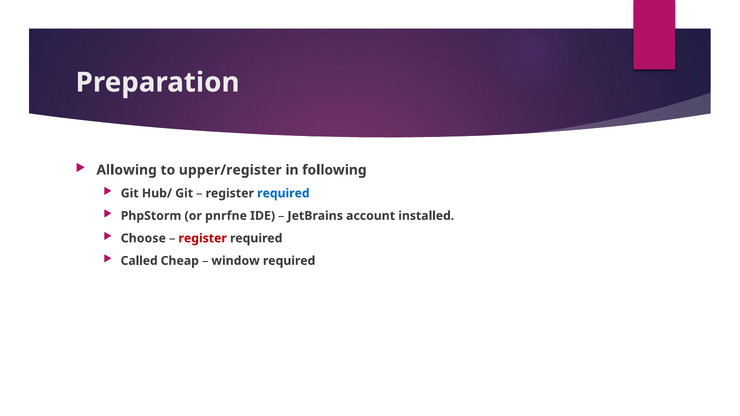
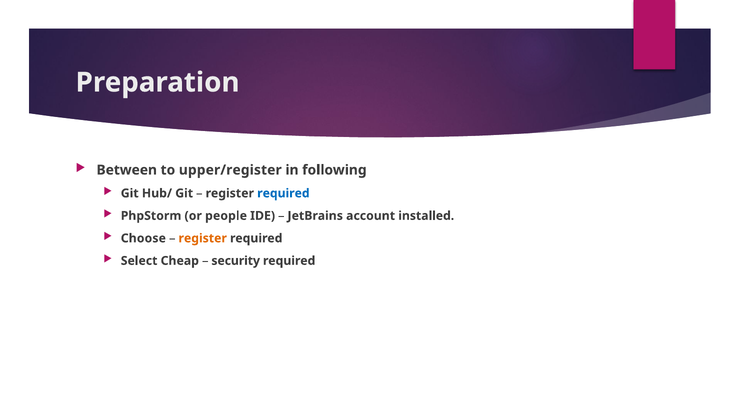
Allowing: Allowing -> Between
pnrfne: pnrfne -> people
register at (203, 238) colour: red -> orange
Called: Called -> Select
window: window -> security
